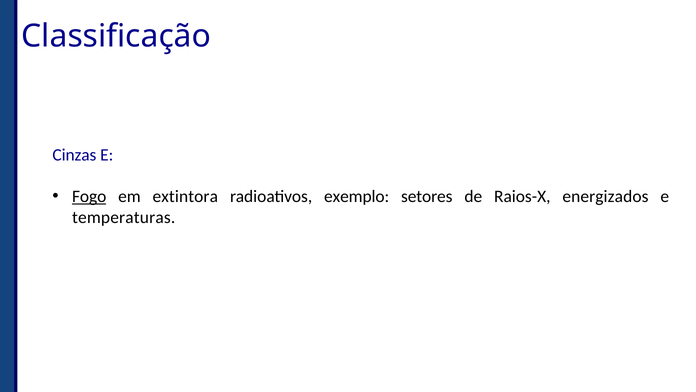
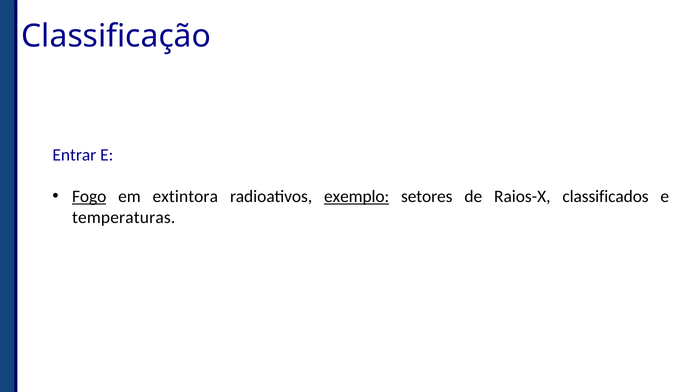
Cinzas: Cinzas -> Entrar
exemplo underline: none -> present
energizados: energizados -> classificados
